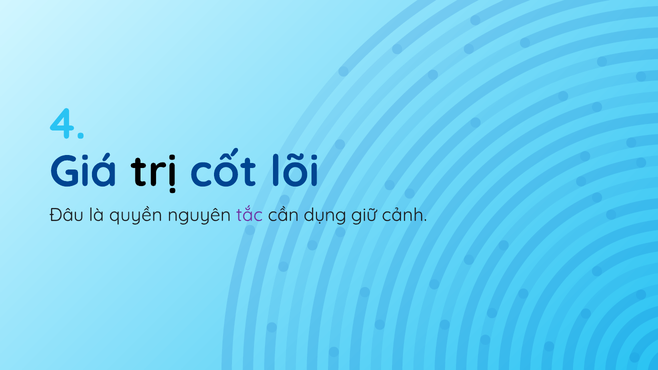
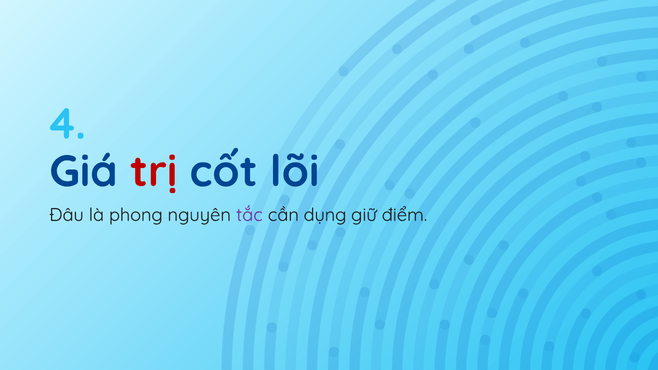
trị colour: black -> red
quyền: quyền -> phong
cảnh: cảnh -> điểm
